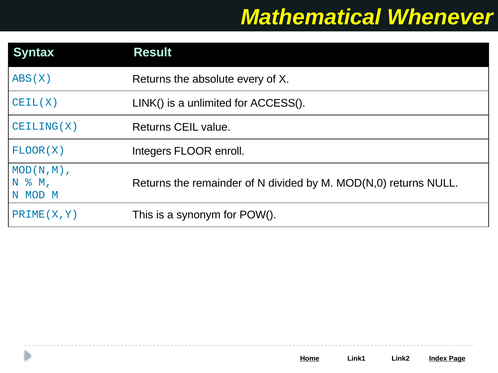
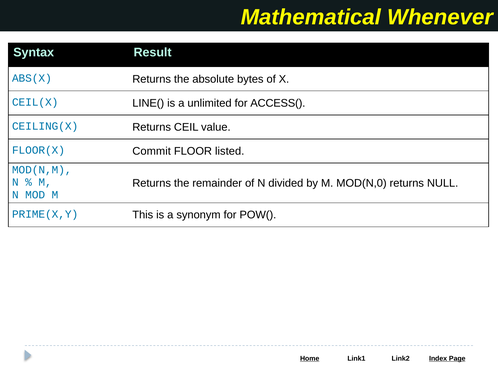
every: every -> bytes
LINK(: LINK( -> LINE(
Integers: Integers -> Commit
enroll: enroll -> listed
